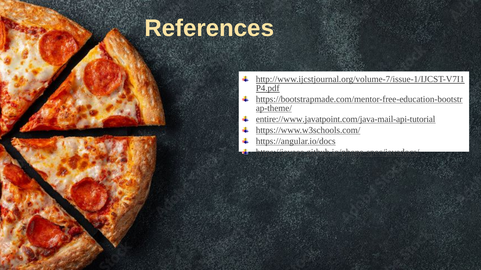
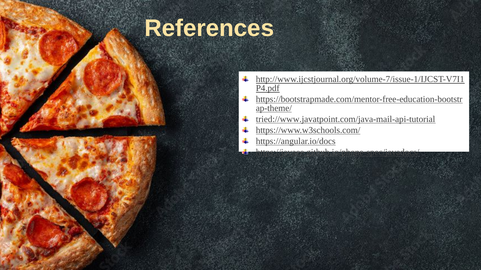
entire://www.javatpoint.com/java-mail-api-tutorial: entire://www.javatpoint.com/java-mail-api-tutorial -> tried://www.javatpoint.com/java-mail-api-tutorial
